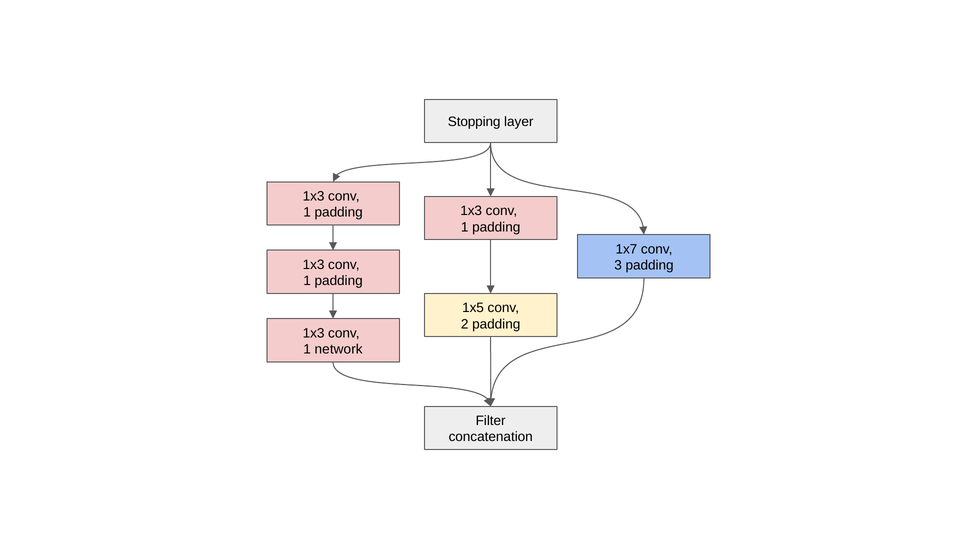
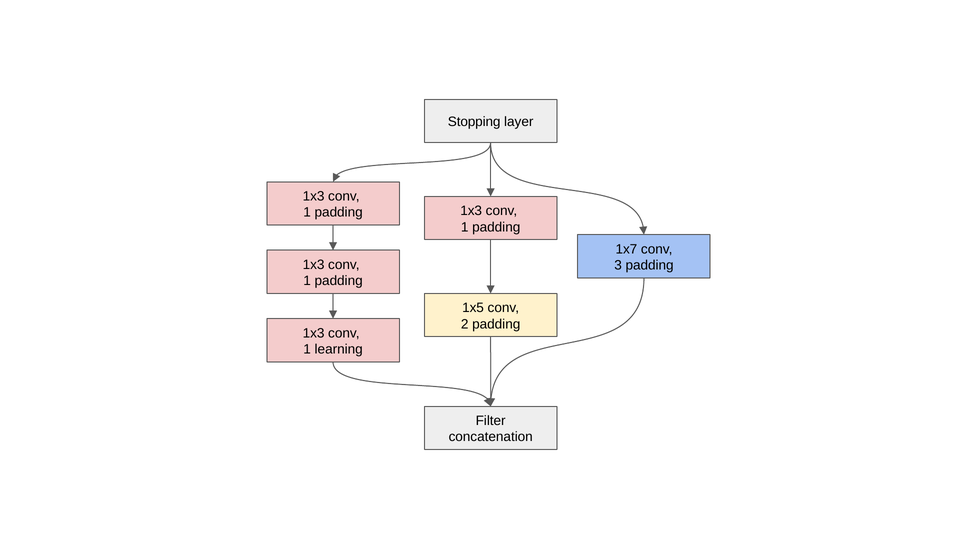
network: network -> learning
